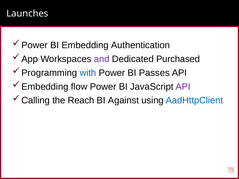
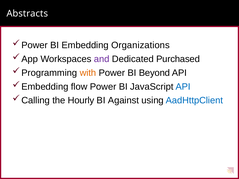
Launches: Launches -> Abstracts
Authentication: Authentication -> Organizations
with colour: blue -> orange
Passes: Passes -> Beyond
API at (183, 87) colour: purple -> blue
Reach: Reach -> Hourly
